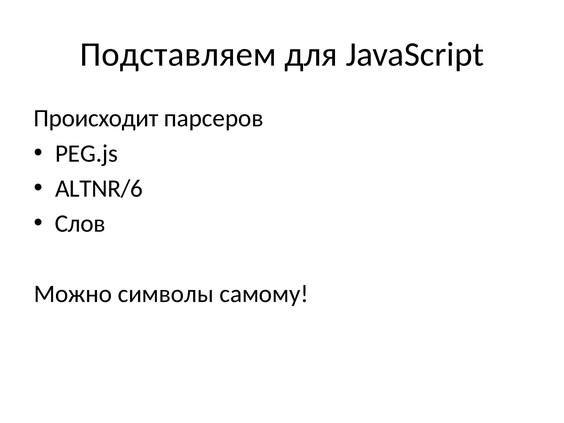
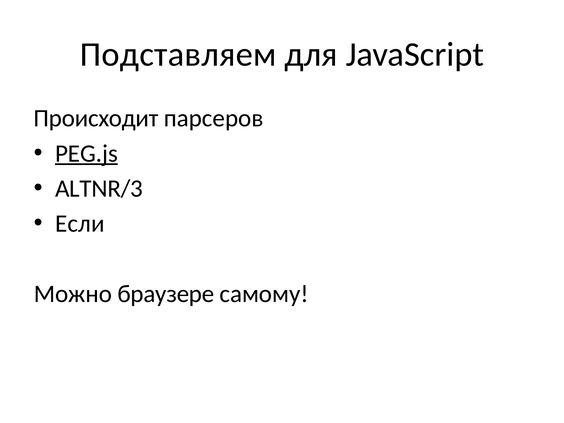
PEG.js underline: none -> present
ALTNR/6: ALTNR/6 -> ALTNR/3
Слов: Слов -> Если
символы: символы -> браузере
